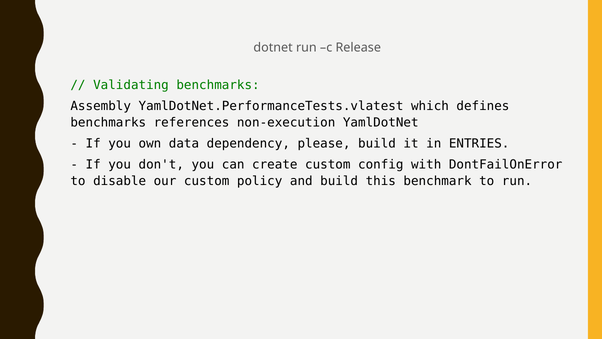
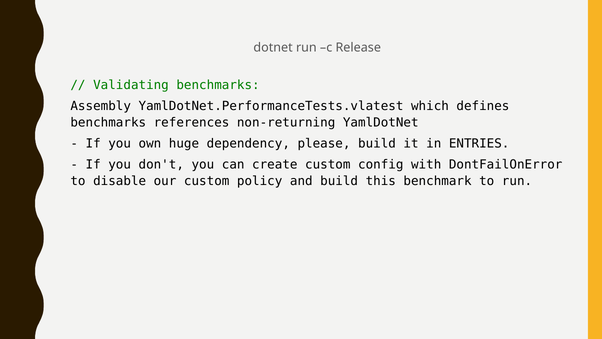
non-execution: non-execution -> non-returning
data: data -> huge
